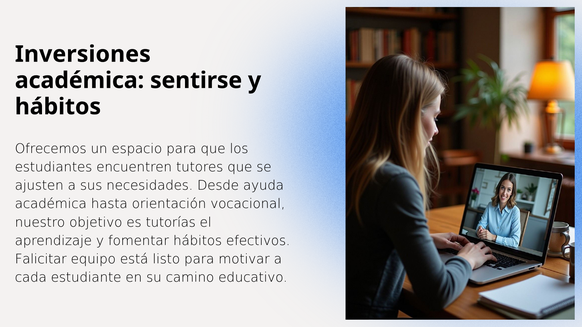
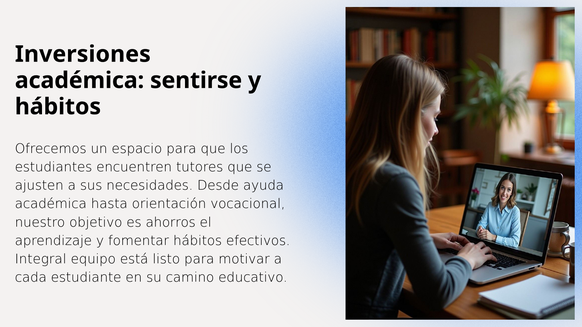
tutorías: tutorías -> ahorros
Falicitar: Falicitar -> Integral
